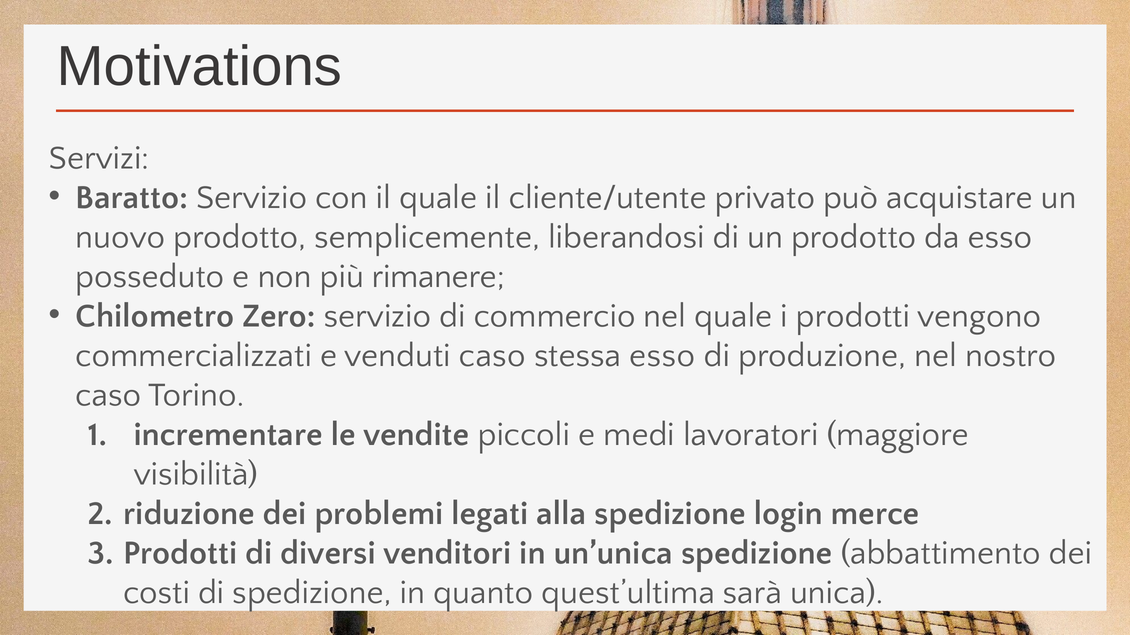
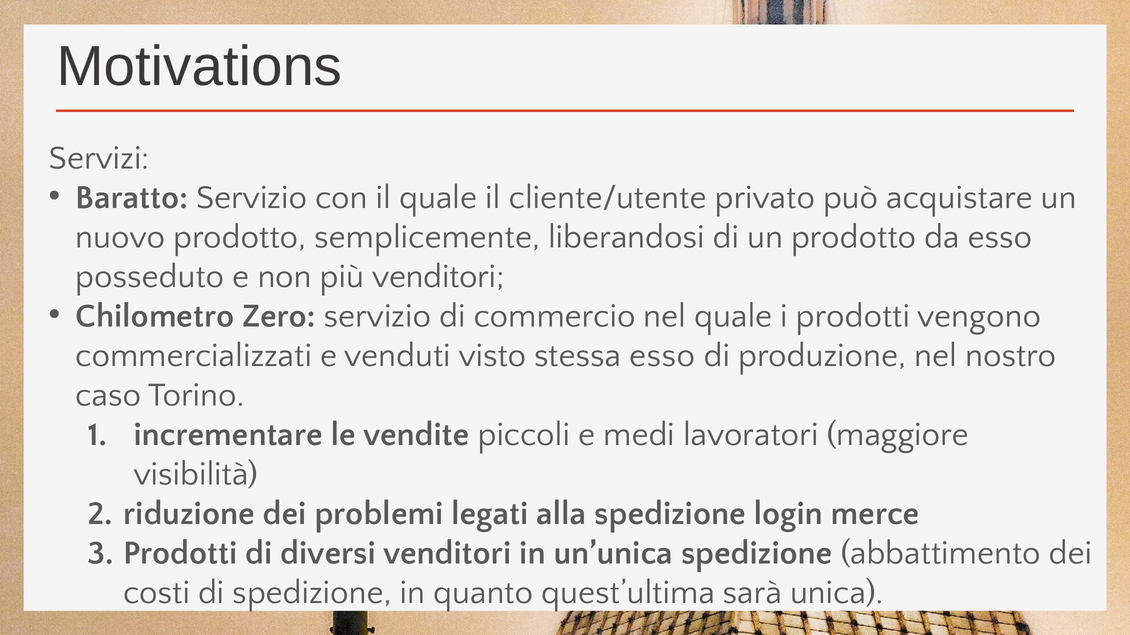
più rimanere: rimanere -> venditori
venduti caso: caso -> visto
